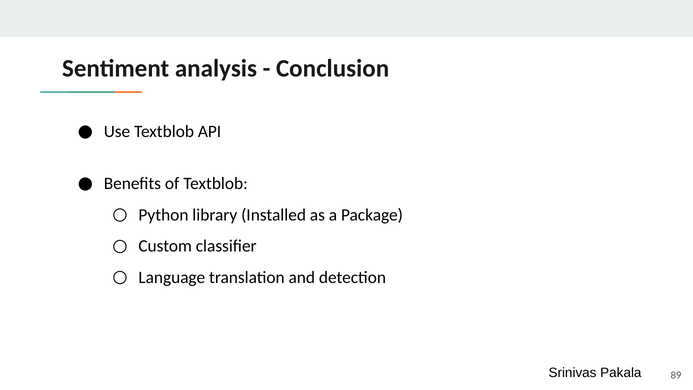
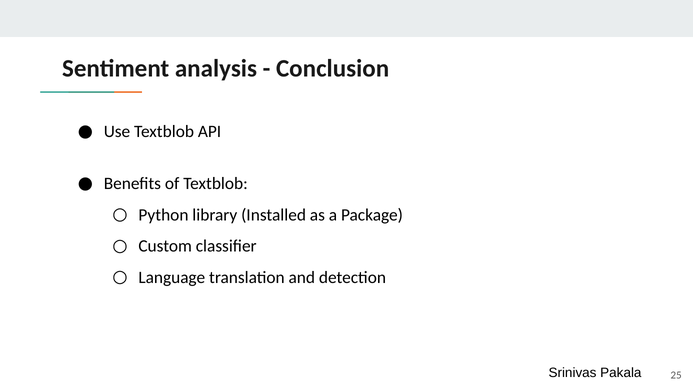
89: 89 -> 25
